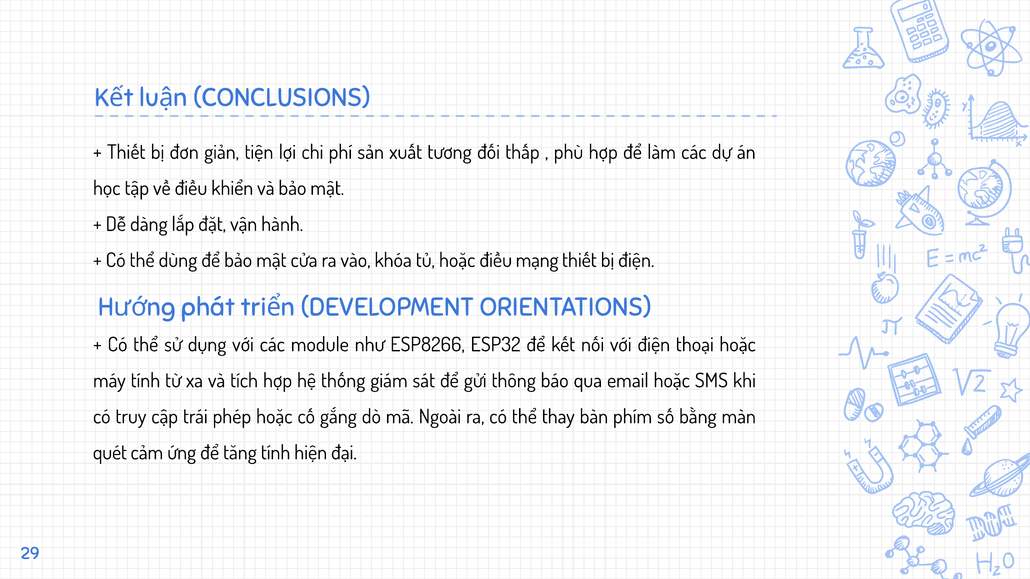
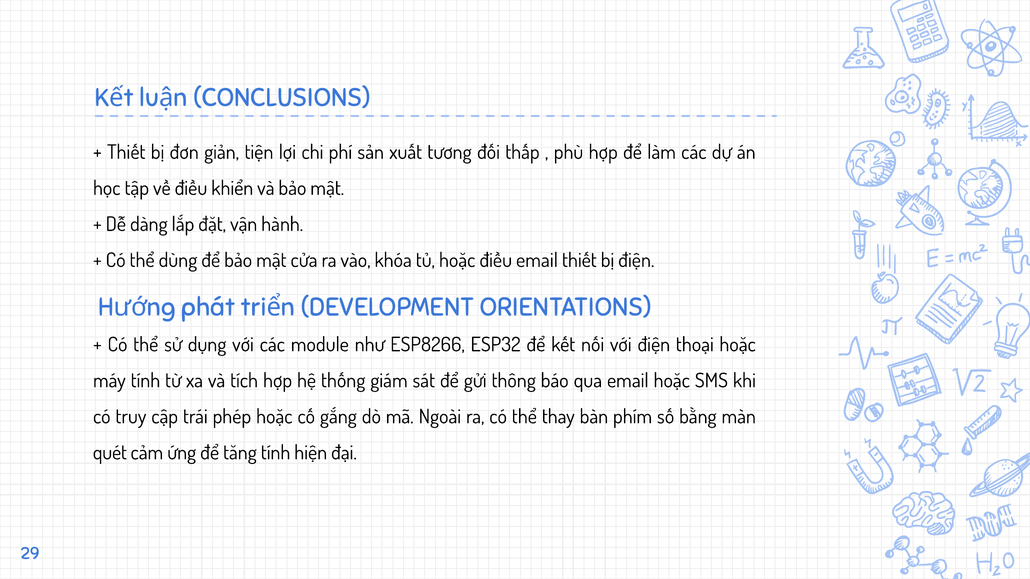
điều mạng: mạng -> email
